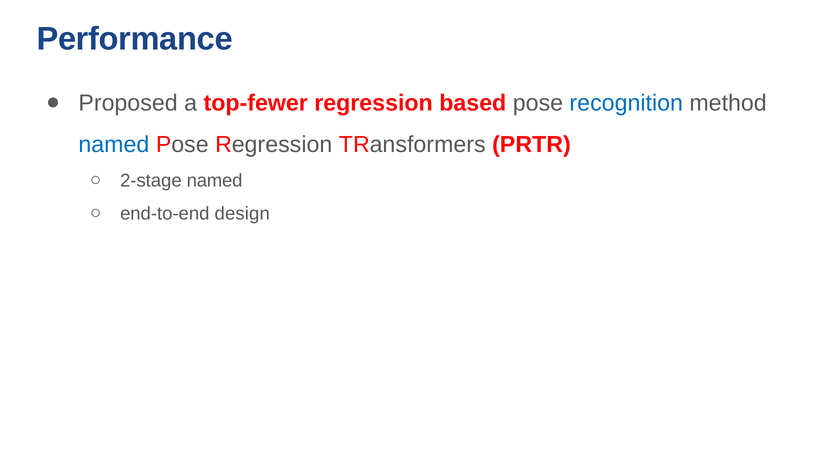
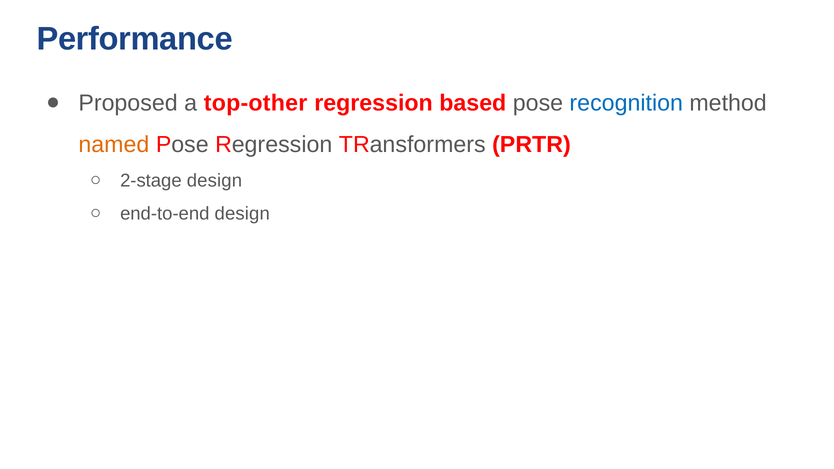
top-fewer: top-fewer -> top-other
named at (114, 145) colour: blue -> orange
2-stage named: named -> design
